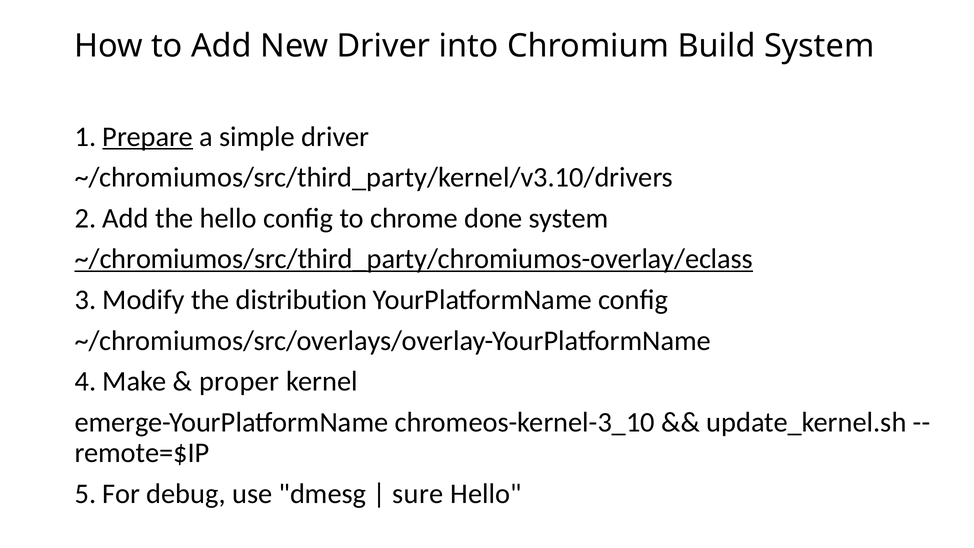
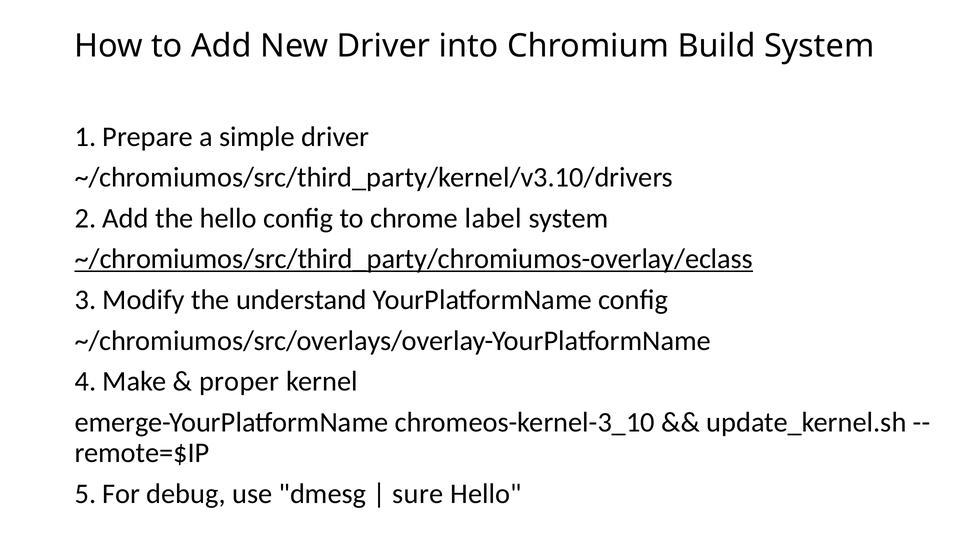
Prepare underline: present -> none
done: done -> label
distribution: distribution -> understand
